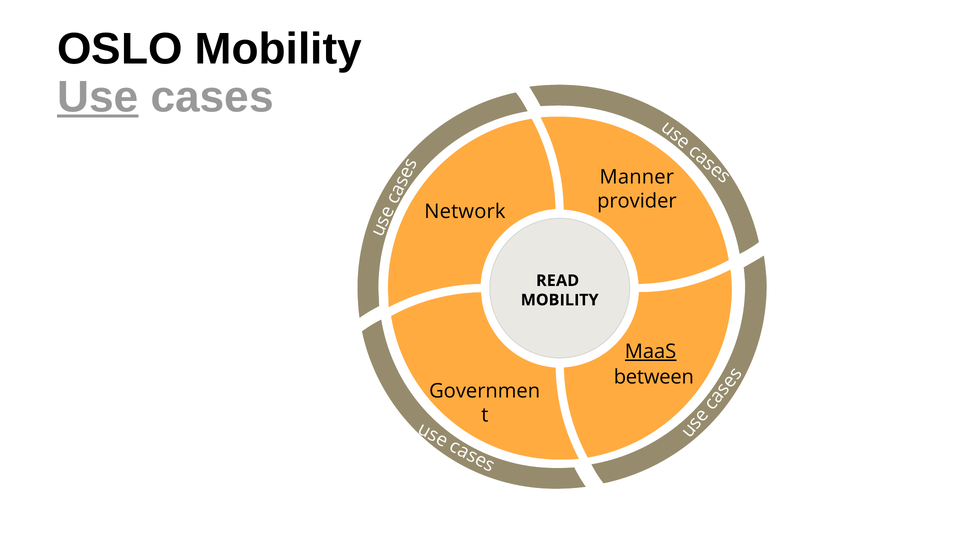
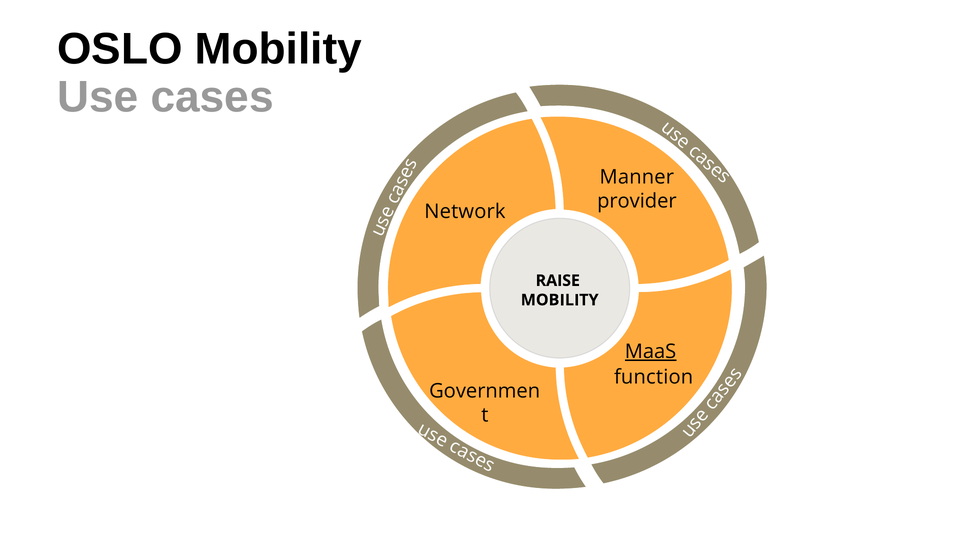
Use underline: present -> none
READ: READ -> RAISE
between: between -> function
